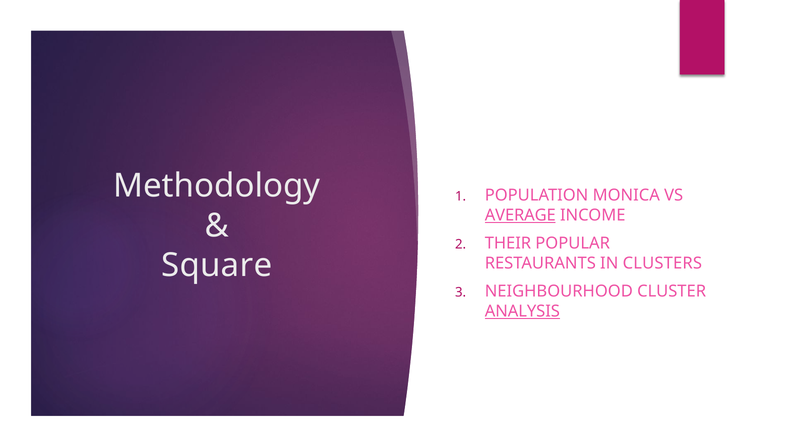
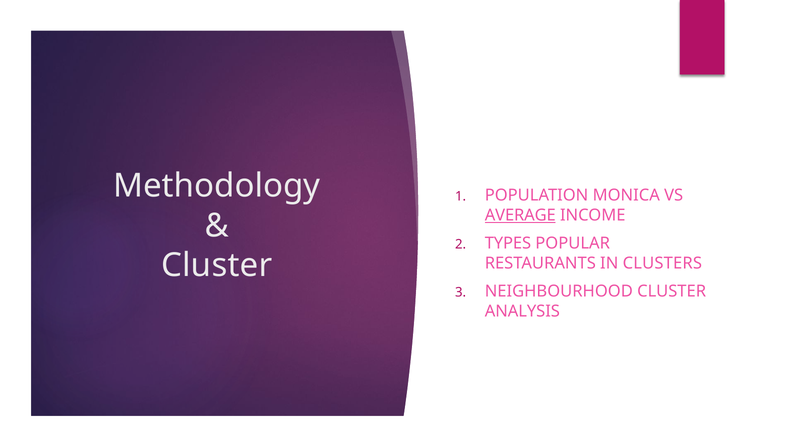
THEIR: THEIR -> TYPES
Square at (217, 265): Square -> Cluster
ANALYSIS underline: present -> none
